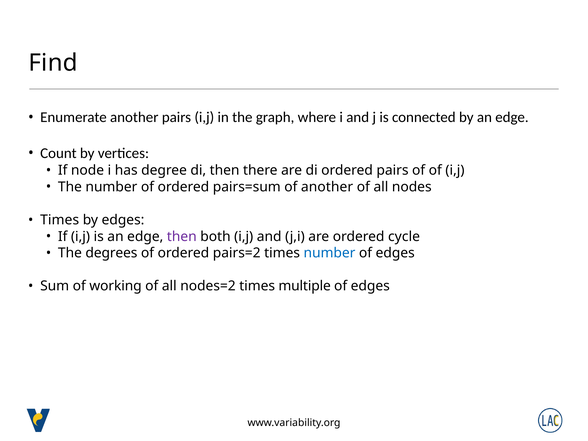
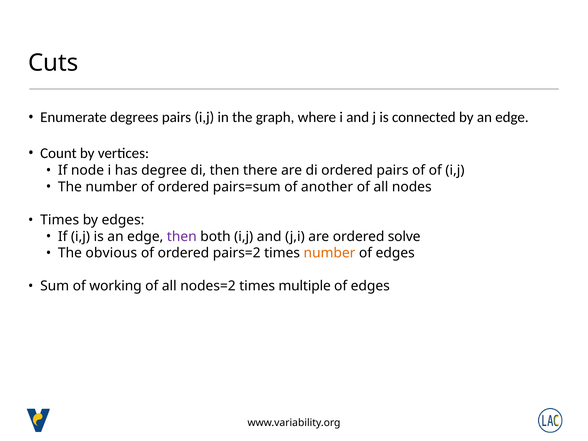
Find: Find -> Cuts
Enumerate another: another -> degrees
cycle: cycle -> solve
degrees: degrees -> obvious
number at (329, 253) colour: blue -> orange
